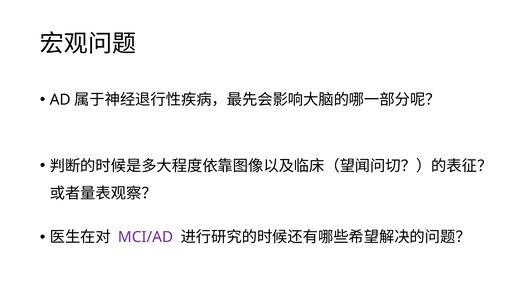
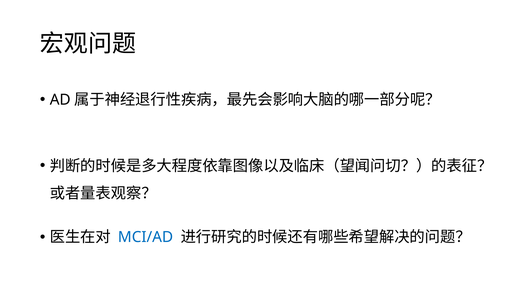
MCI/AD colour: purple -> blue
